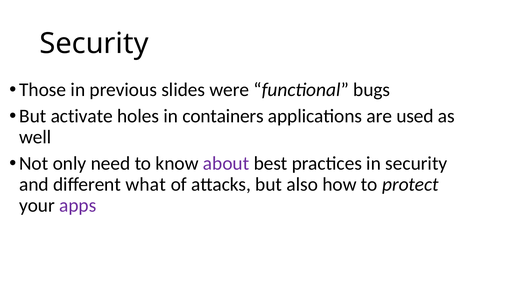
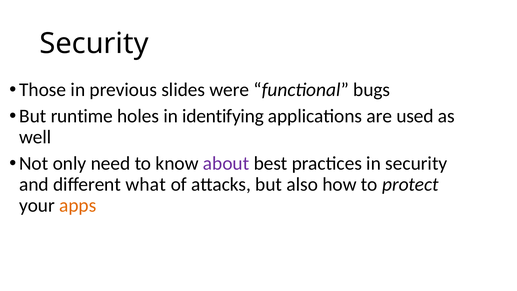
activate: activate -> runtime
containers: containers -> identifying
apps colour: purple -> orange
